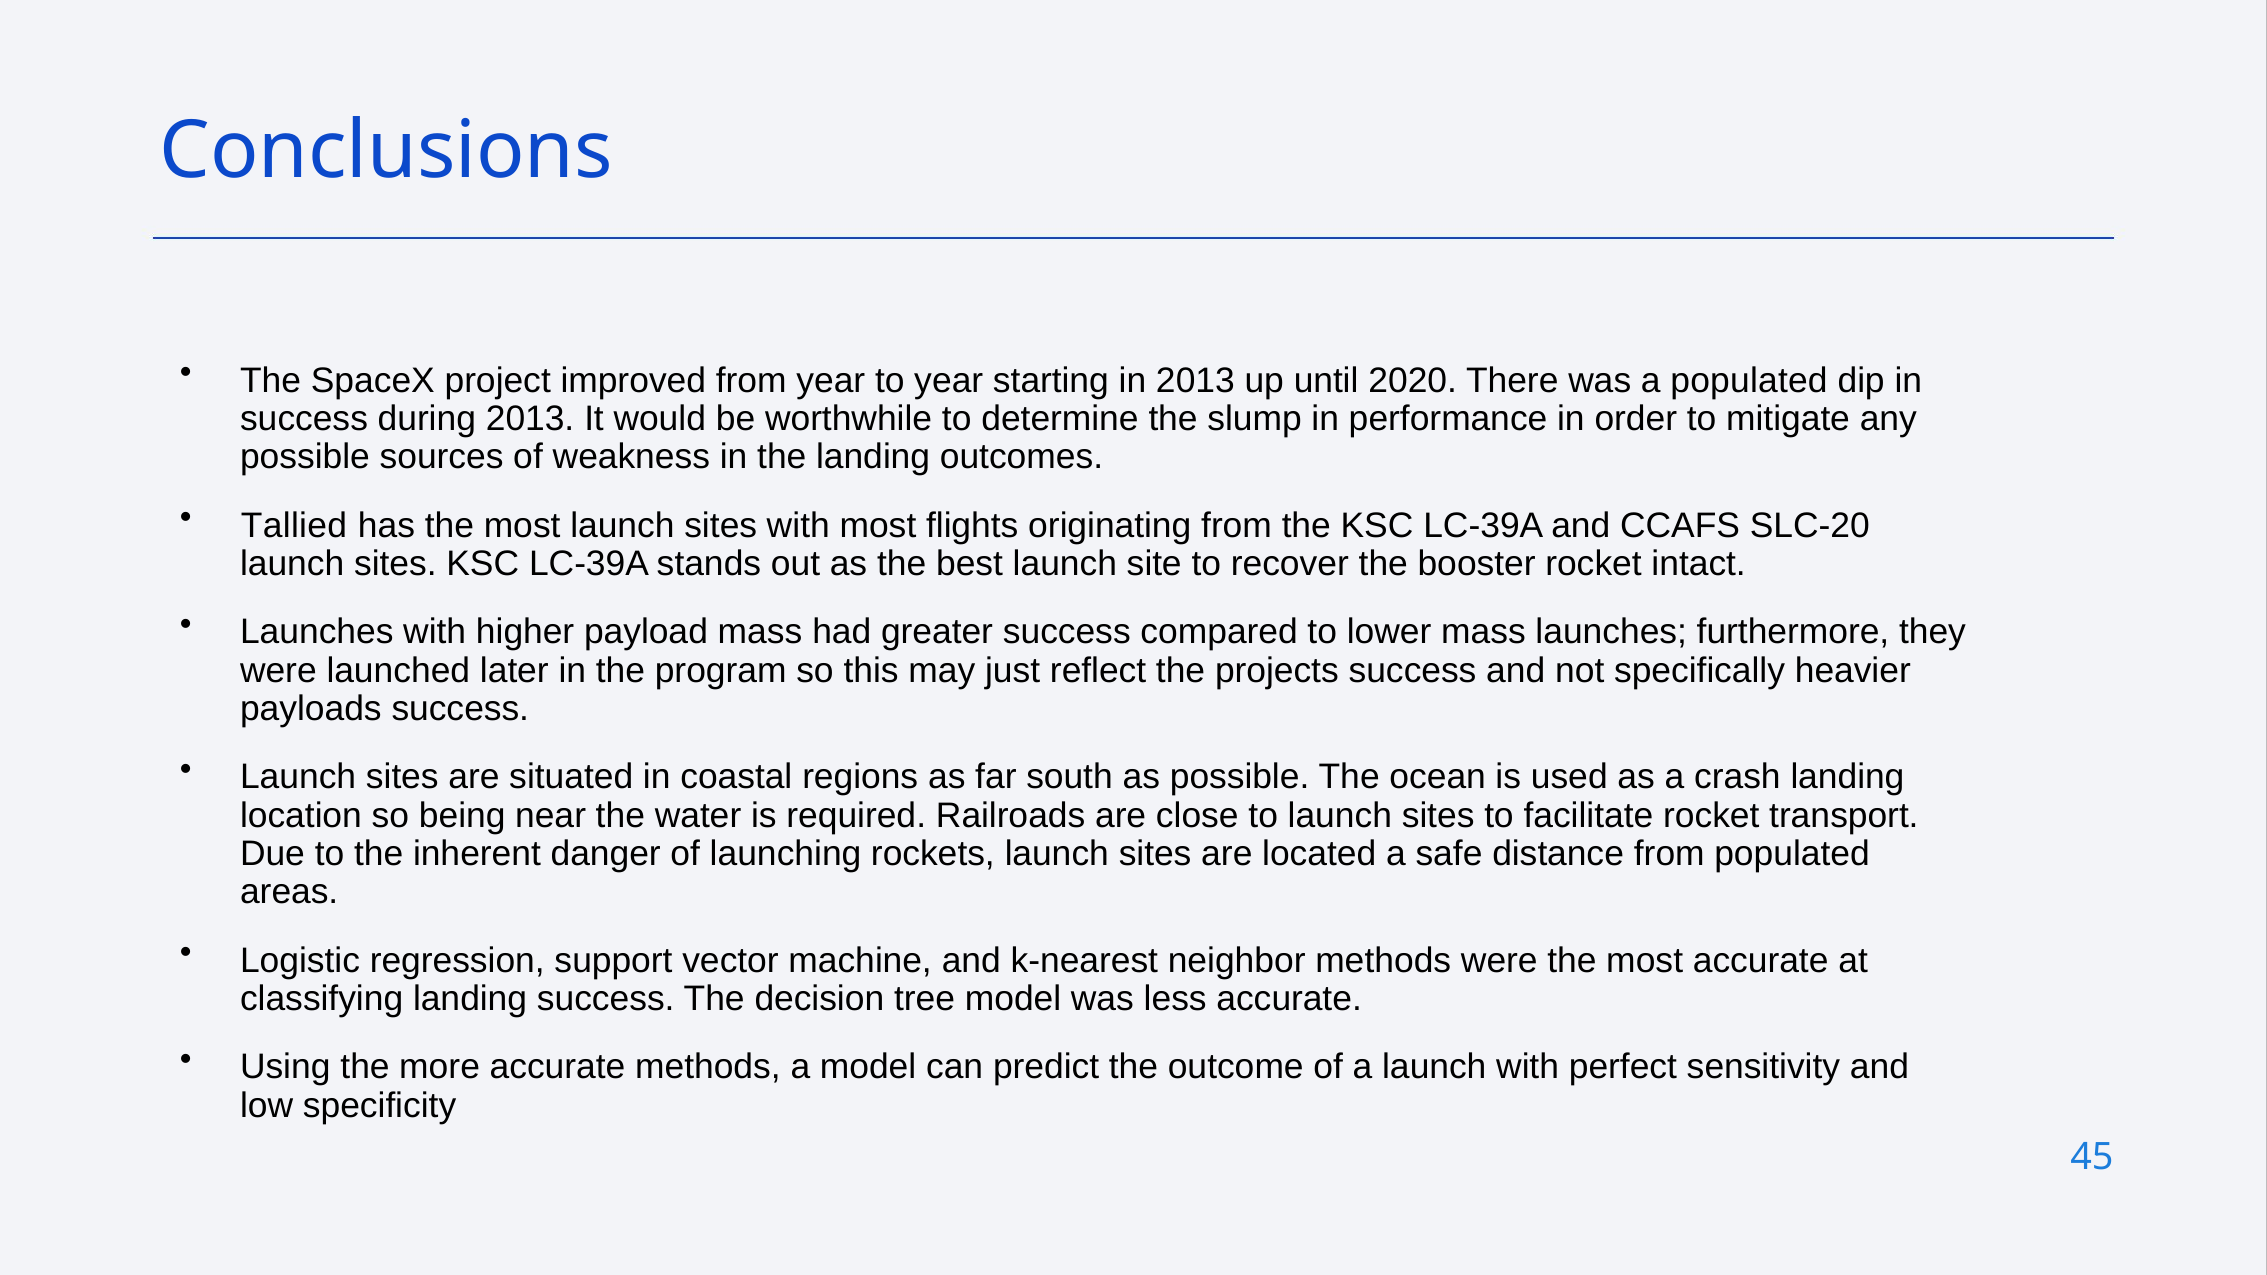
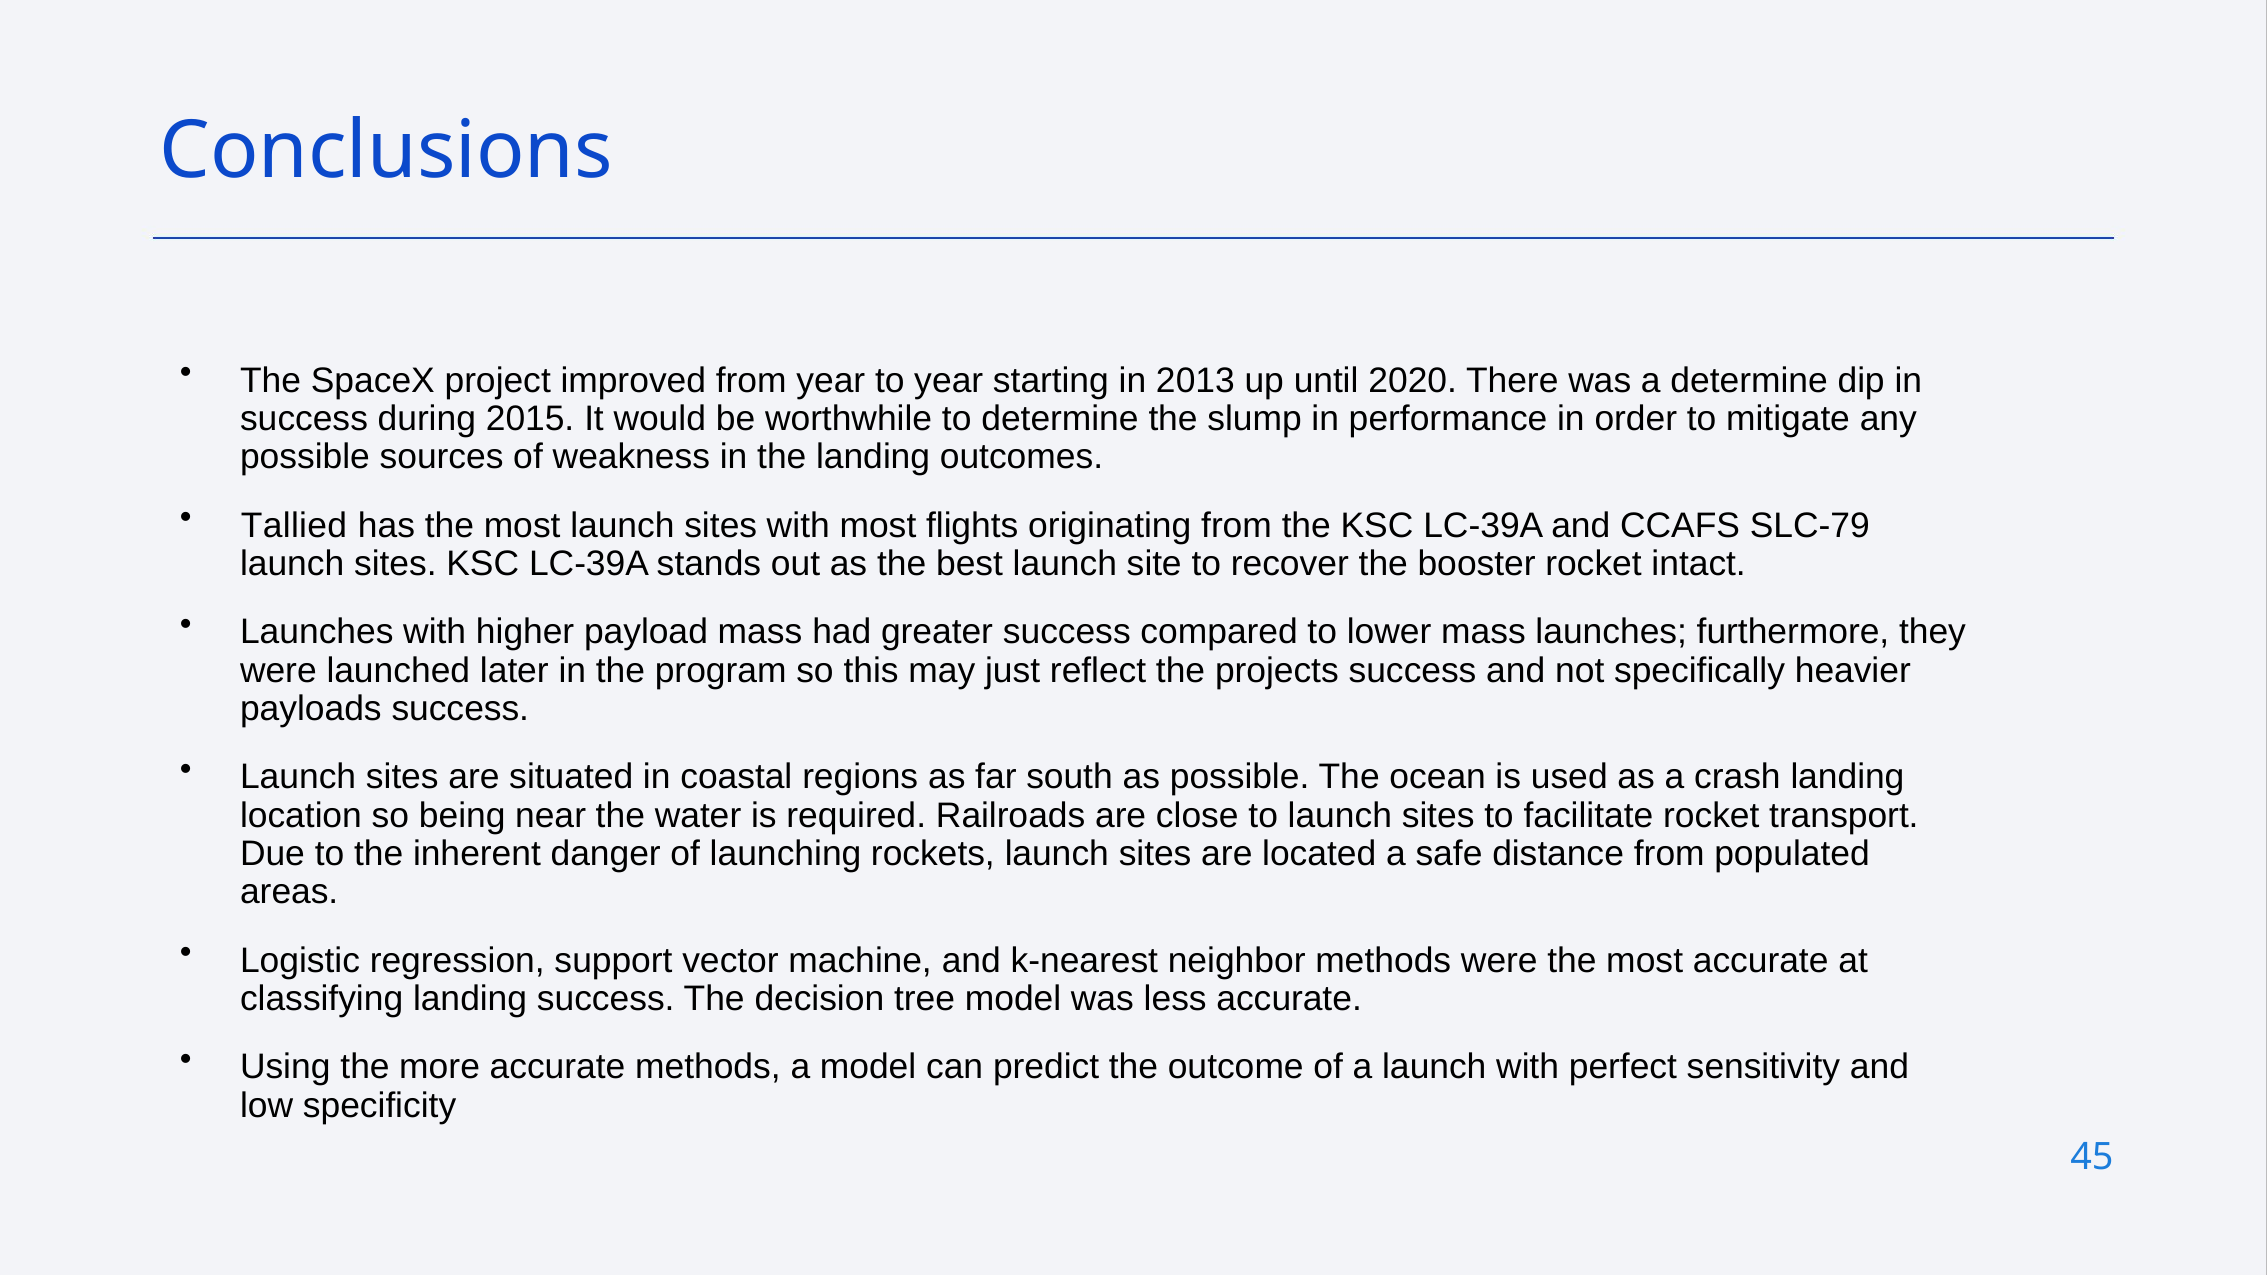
a populated: populated -> determine
during 2013: 2013 -> 2015
SLC-20: SLC-20 -> SLC-79
